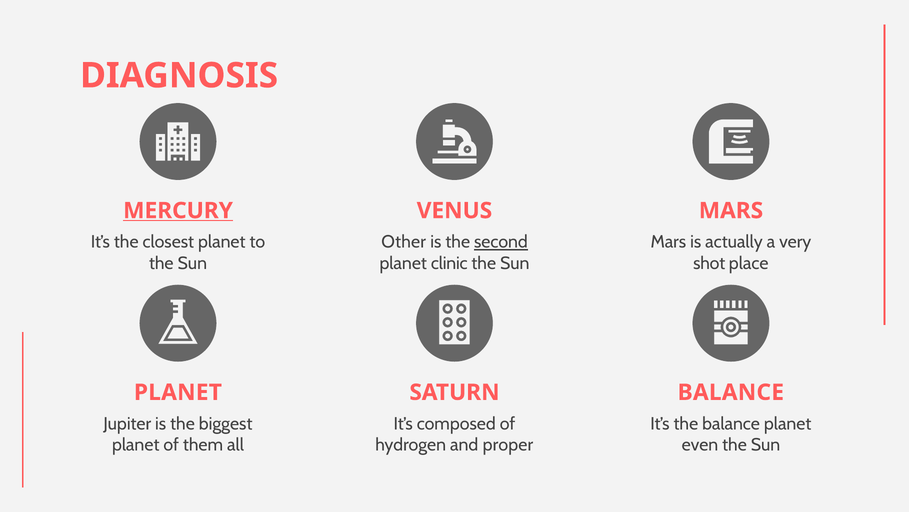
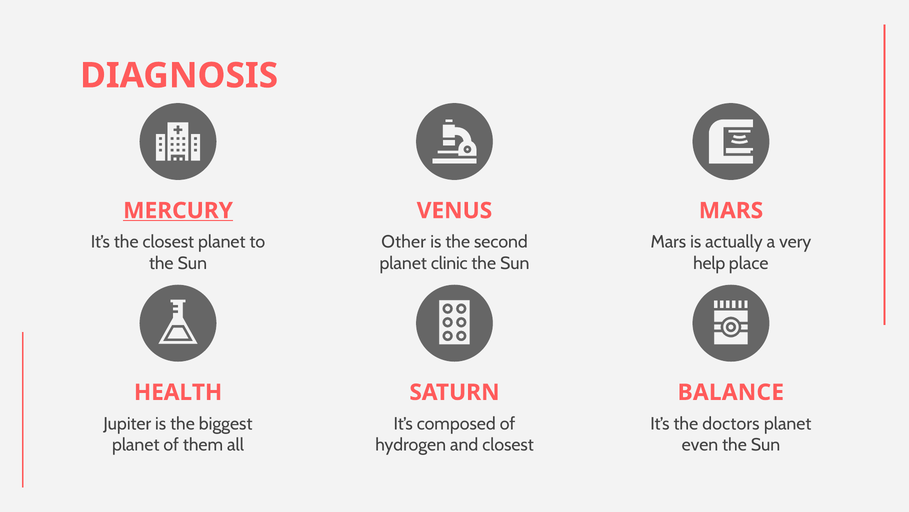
second underline: present -> none
shot: shot -> help
PLANET at (178, 392): PLANET -> HEALTH
the balance: balance -> doctors
and proper: proper -> closest
